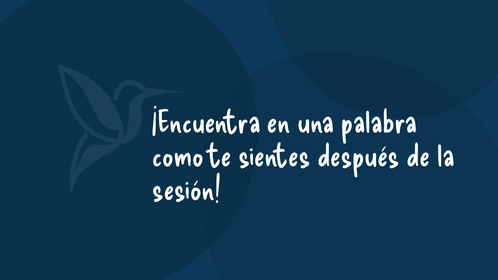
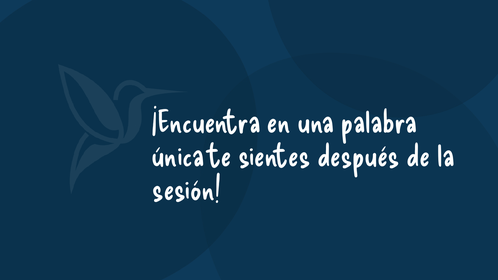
como: como -> única
